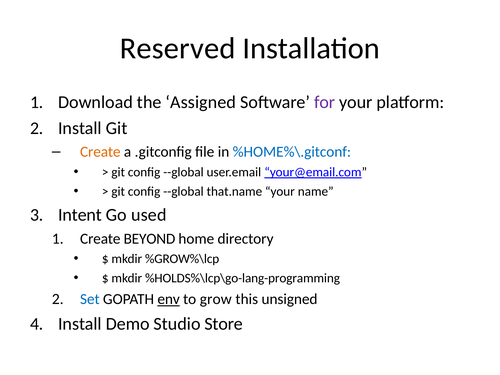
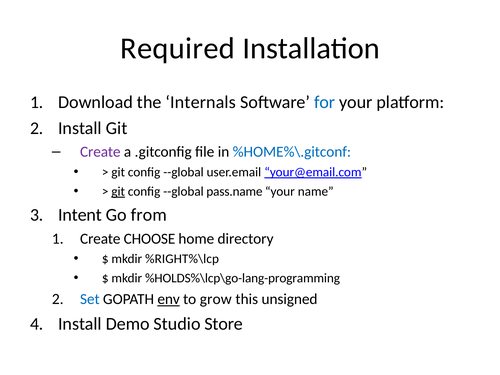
Reserved: Reserved -> Required
Assigned: Assigned -> Internals
for colour: purple -> blue
Create at (100, 152) colour: orange -> purple
git at (118, 191) underline: none -> present
that.name: that.name -> pass.name
used: used -> from
BEYOND: BEYOND -> CHOOSE
%GROW%\lcp: %GROW%\lcp -> %RIGHT%\lcp
